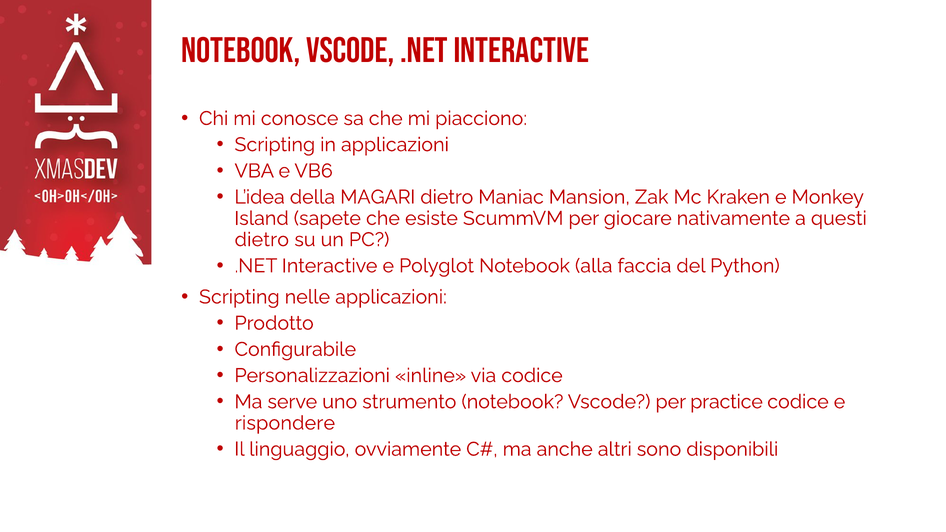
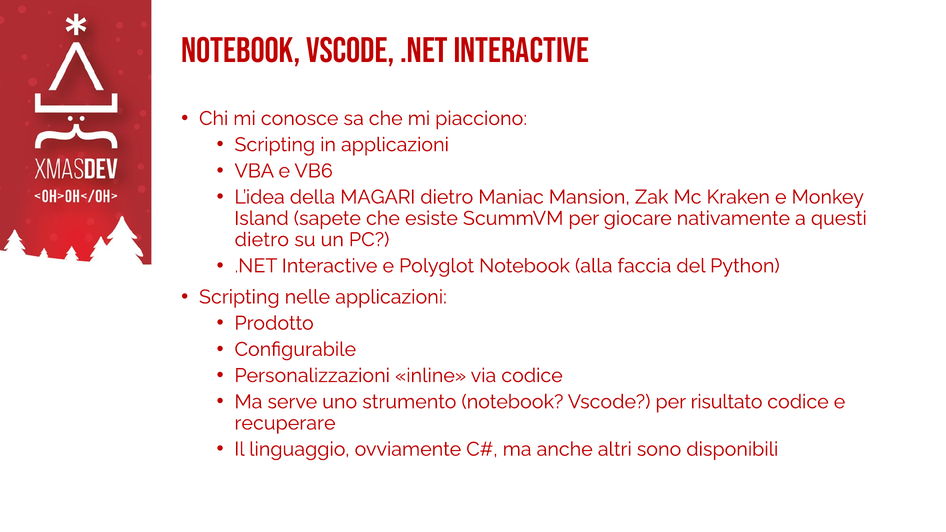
practice: practice -> risultato
rispondere: rispondere -> recuperare
